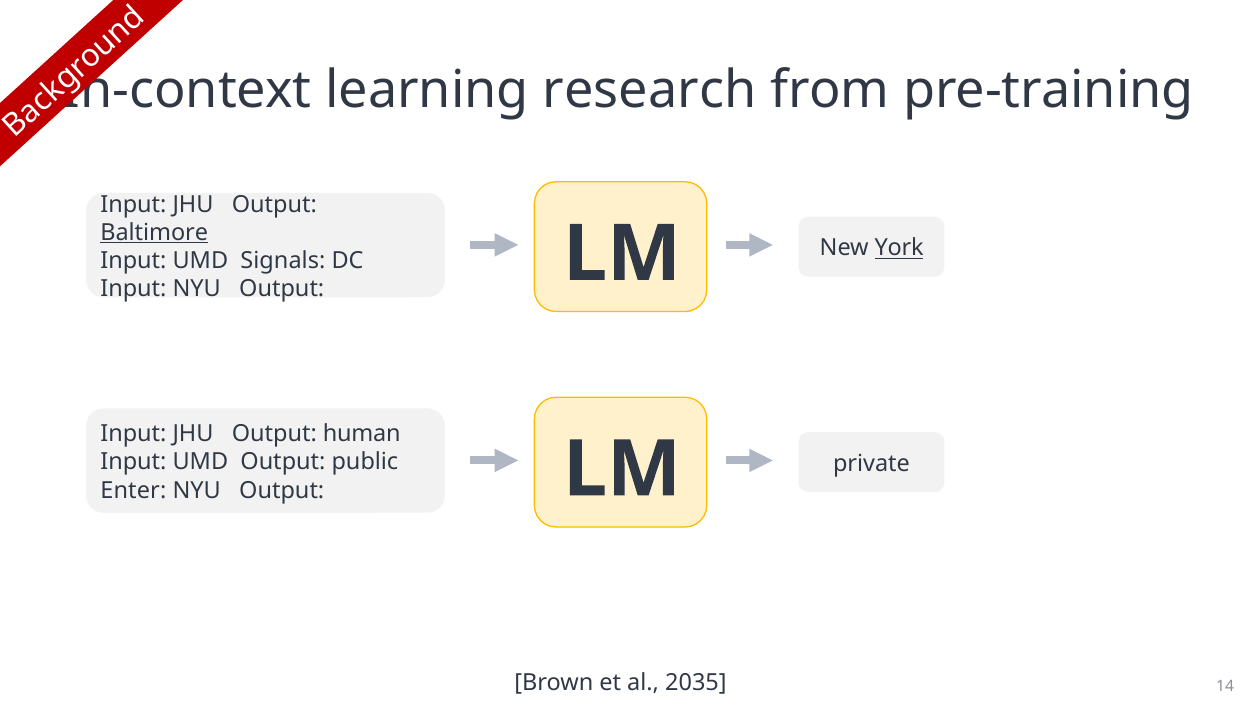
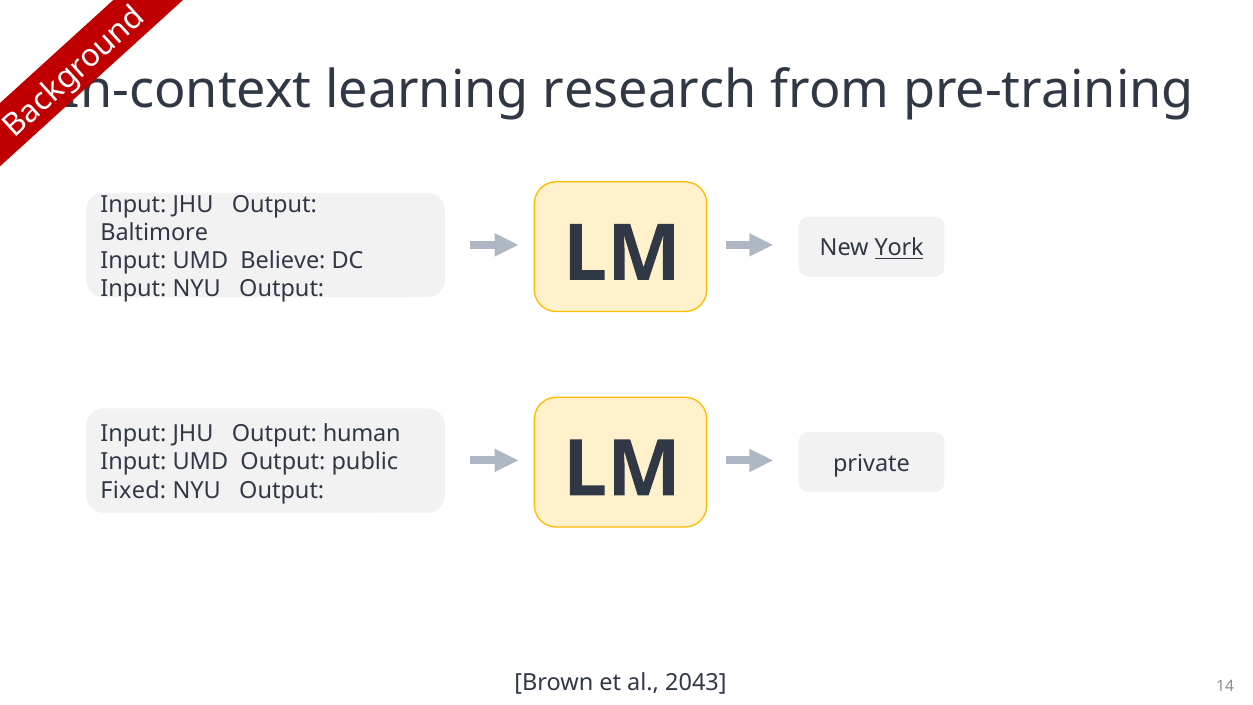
Baltimore underline: present -> none
Signals: Signals -> Believe
Enter: Enter -> Fixed
2035: 2035 -> 2043
